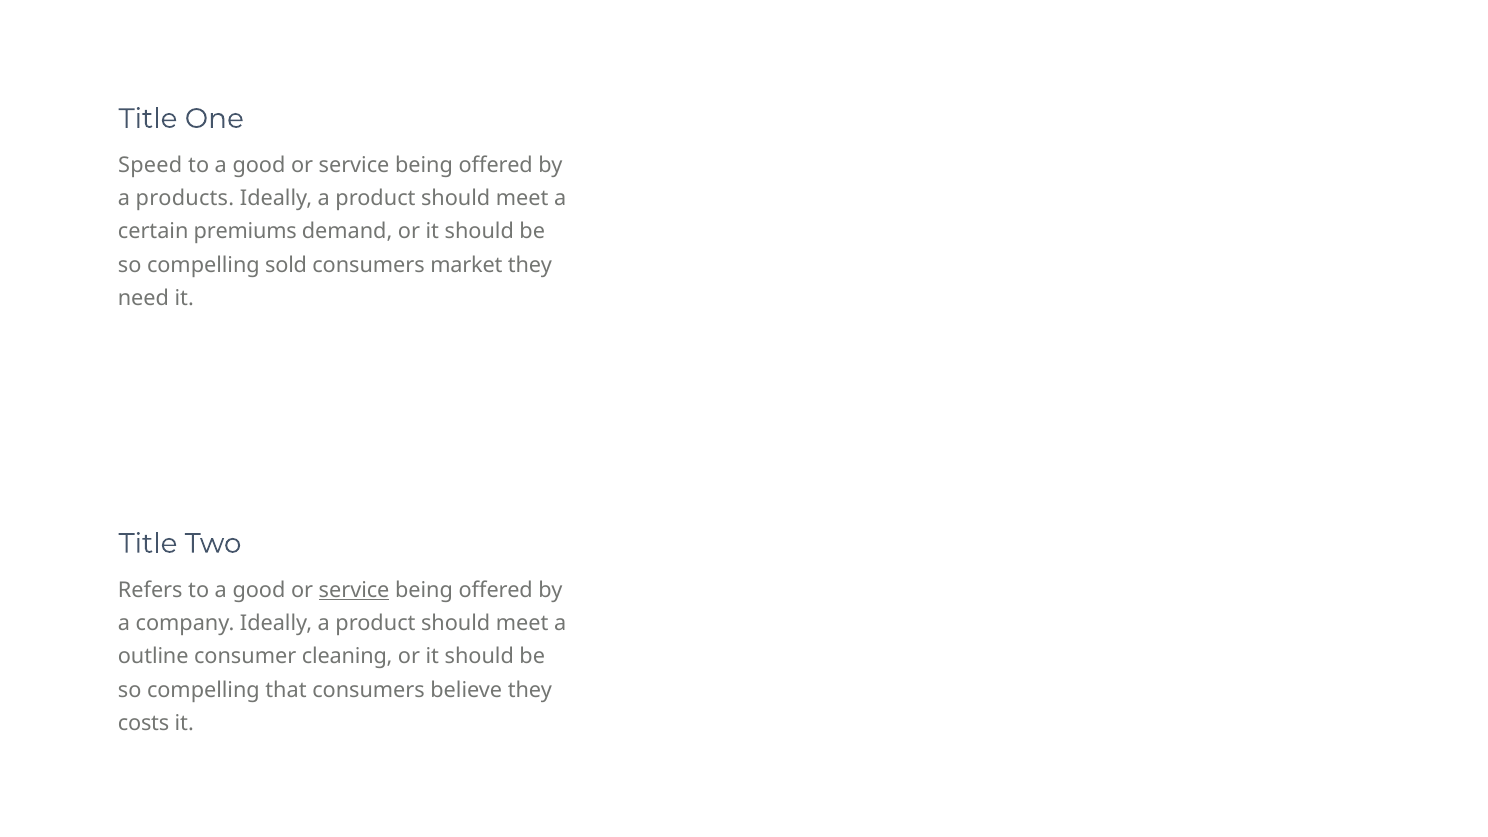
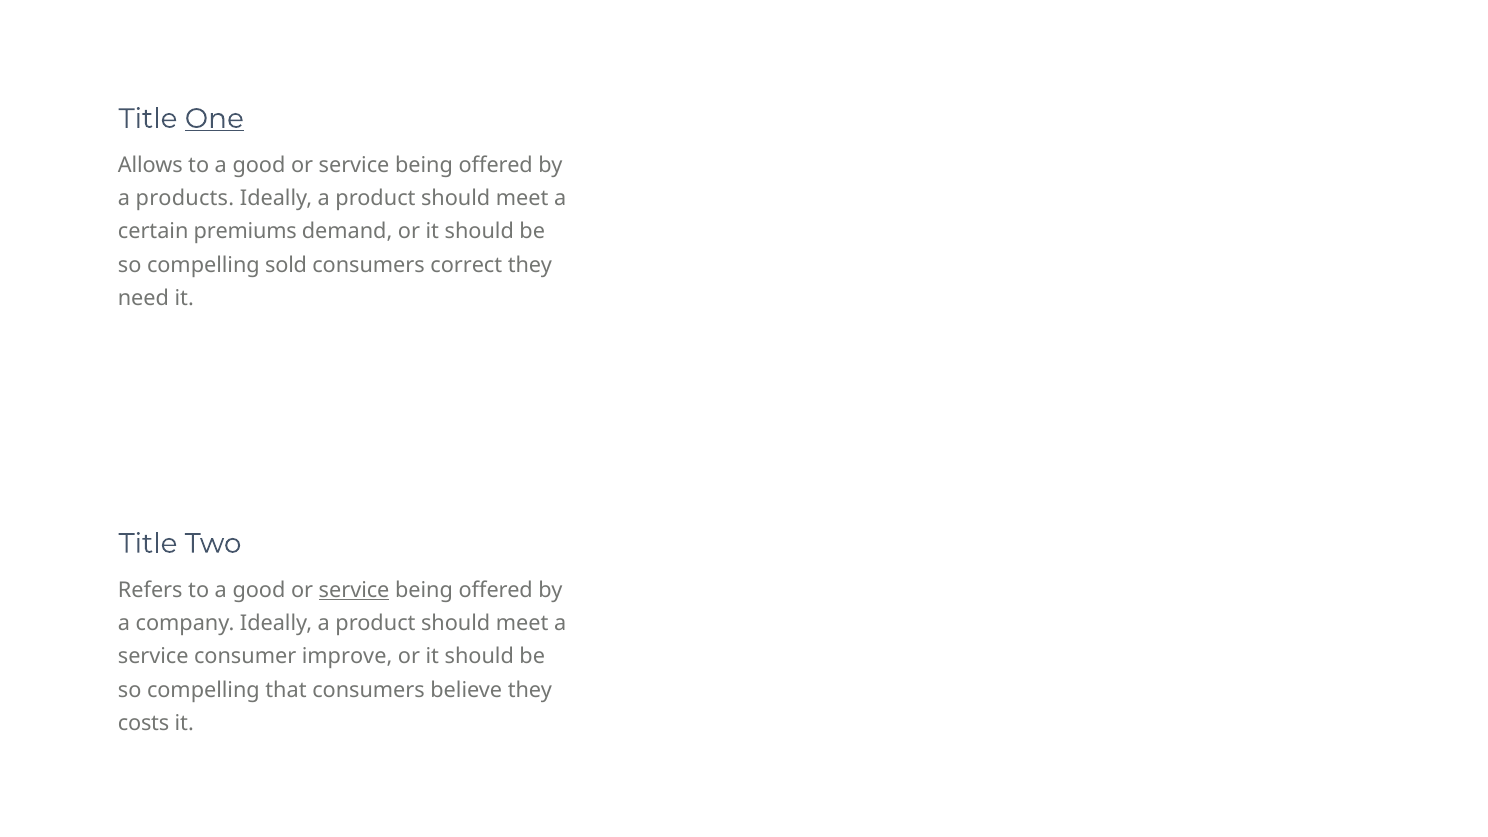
One underline: none -> present
Speed: Speed -> Allows
market: market -> correct
outline at (153, 657): outline -> service
cleaning: cleaning -> improve
